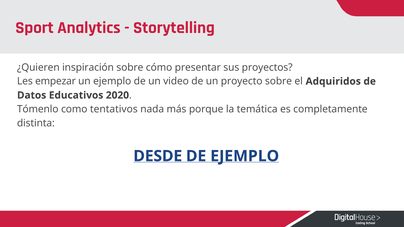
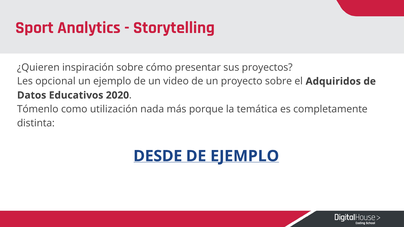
empezar: empezar -> opcional
tentativos: tentativos -> utilización
